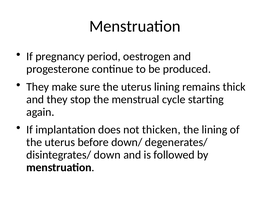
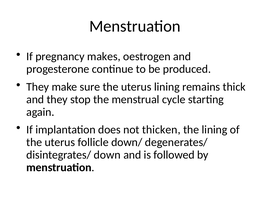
period: period -> makes
before: before -> follicle
